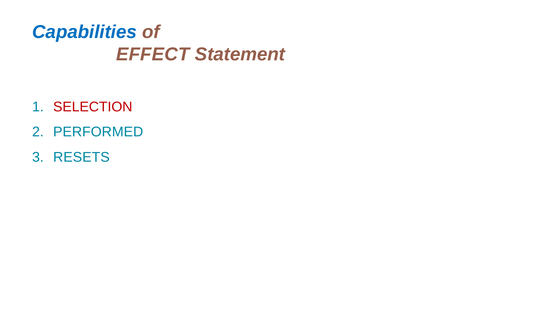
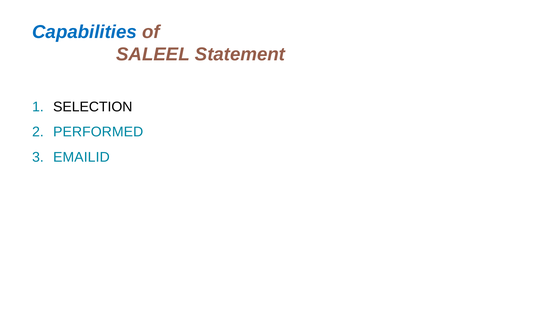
EFFECT: EFFECT -> SALEEL
SELECTION colour: red -> black
RESETS: RESETS -> EMAILID
